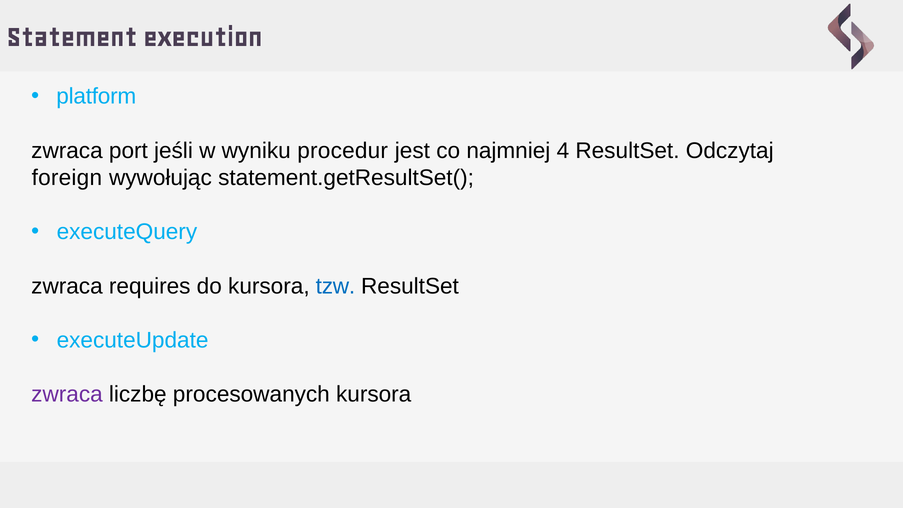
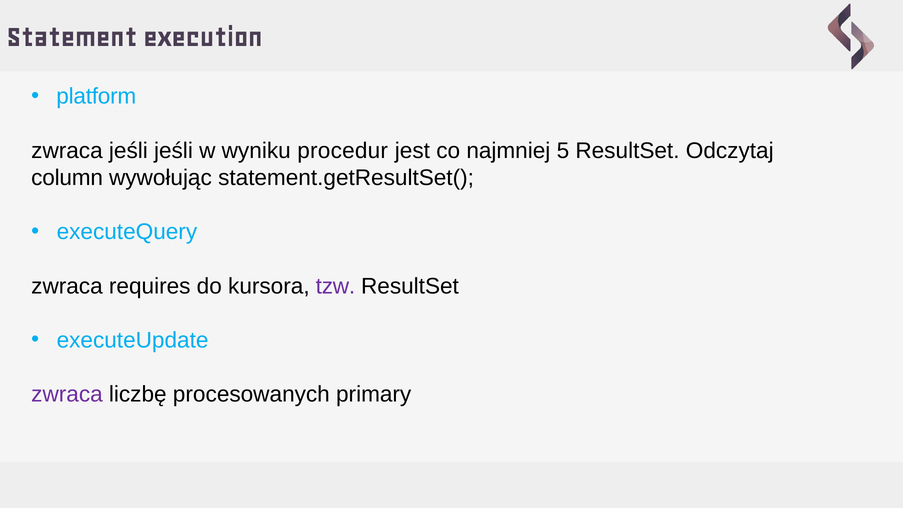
zwraca port: port -> jeśli
4: 4 -> 5
foreign: foreign -> column
tzw colour: blue -> purple
procesowanych kursora: kursora -> primary
